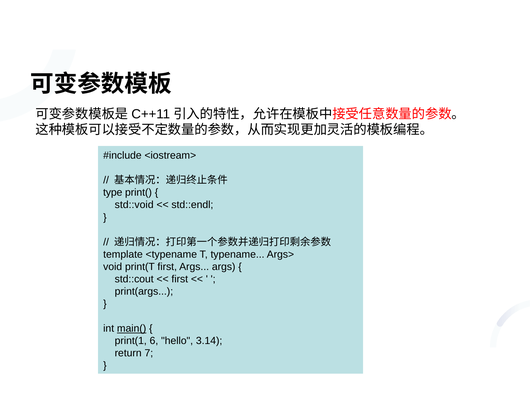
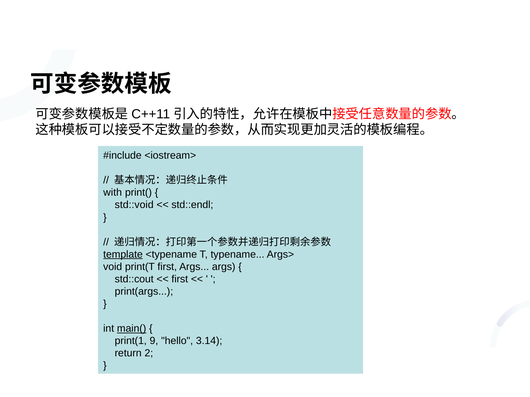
type: type -> with
template underline: none -> present
6: 6 -> 9
7: 7 -> 2
